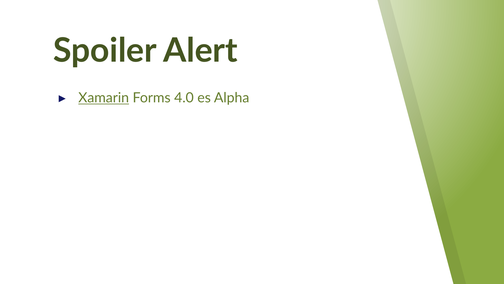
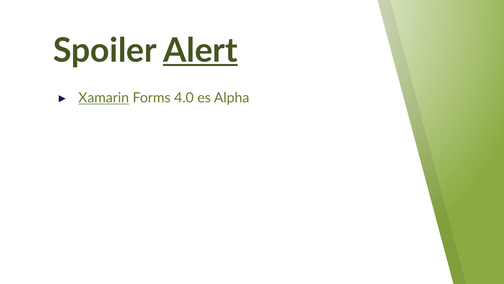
Alert underline: none -> present
